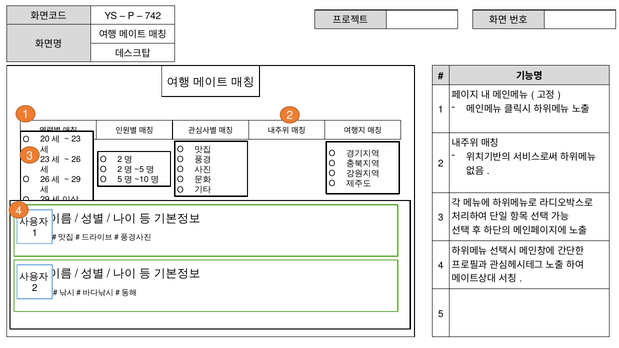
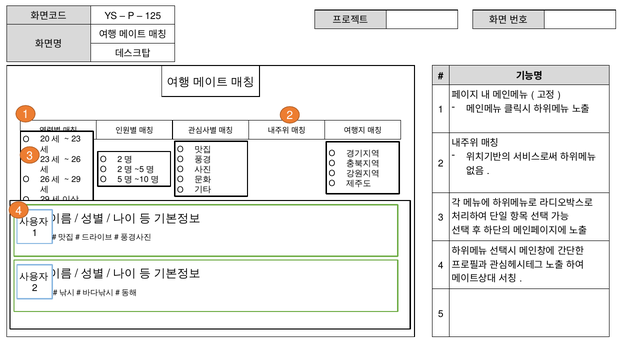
742: 742 -> 125
